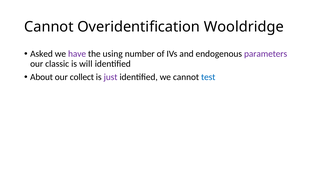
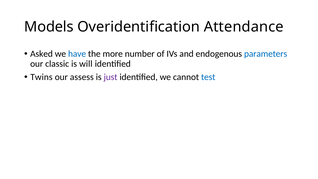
Cannot at (49, 27): Cannot -> Models
Wooldridge: Wooldridge -> Attendance
have colour: purple -> blue
using: using -> more
parameters colour: purple -> blue
About: About -> Twins
collect: collect -> assess
